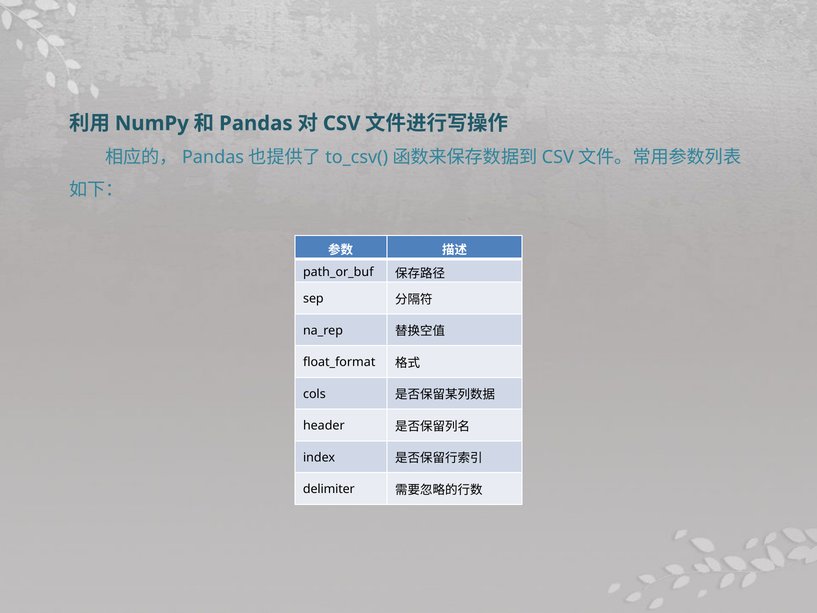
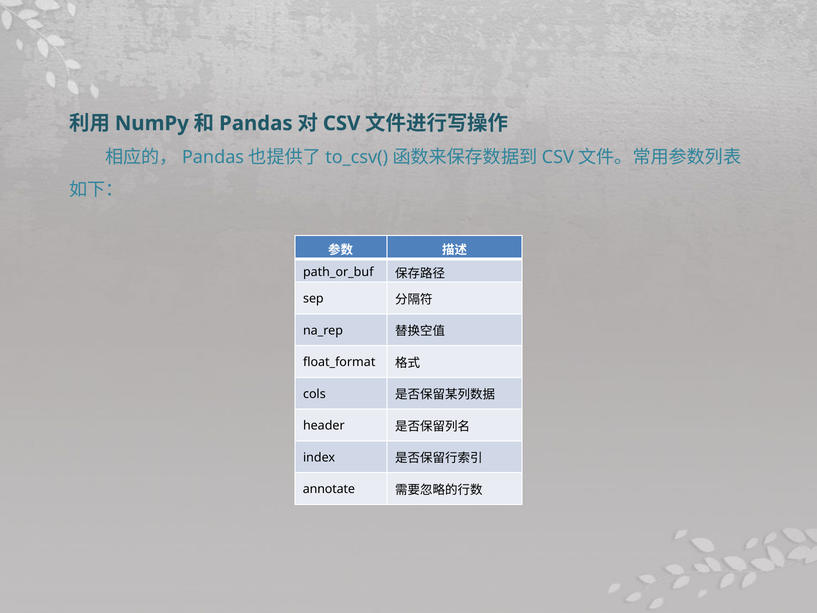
delimiter: delimiter -> annotate
